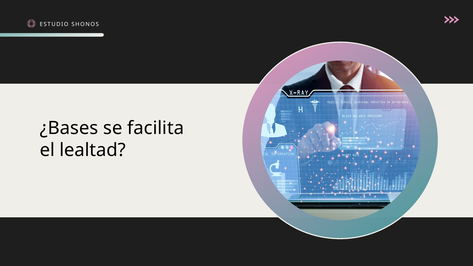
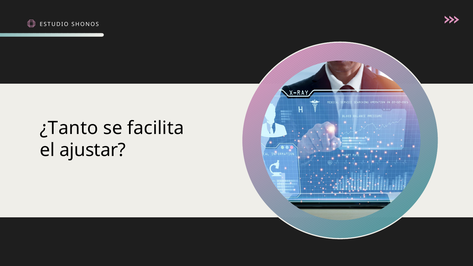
¿Bases: ¿Bases -> ¿Tanto
lealtad: lealtad -> ajustar
